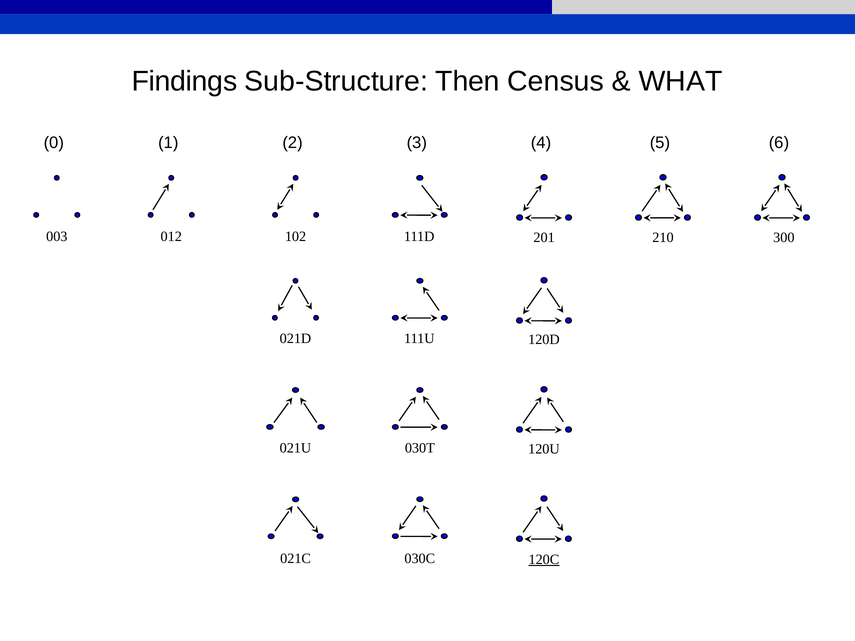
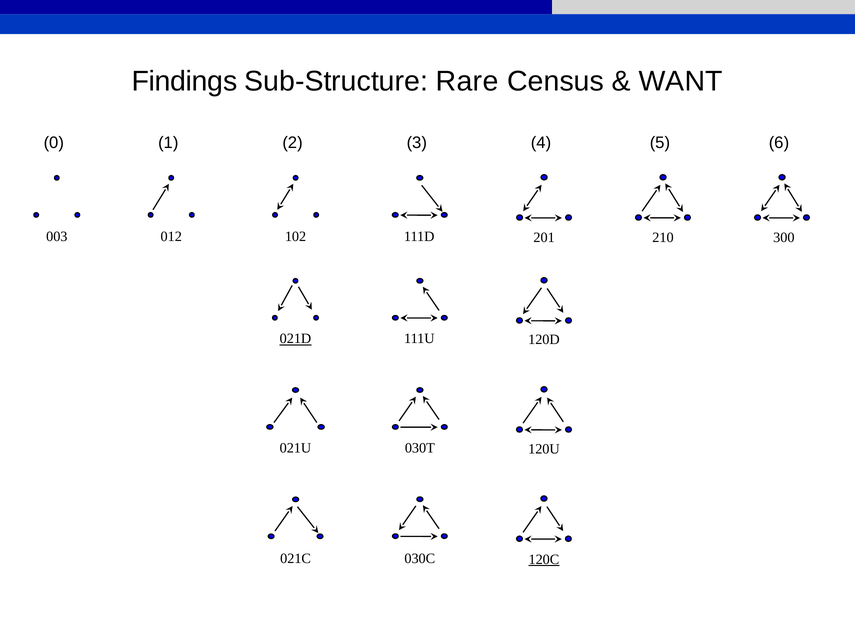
Then: Then -> Rare
WHAT: WHAT -> WANT
021D underline: none -> present
